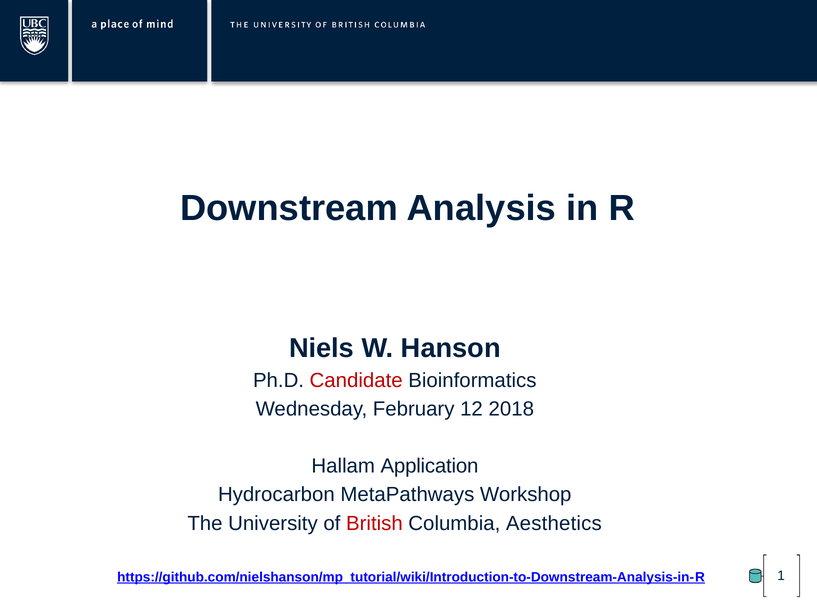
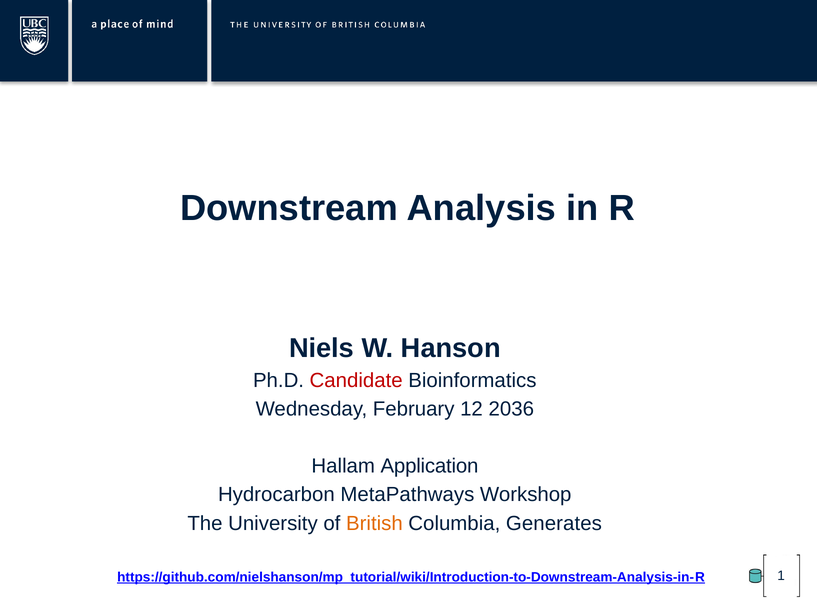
2018: 2018 -> 2036
British colour: red -> orange
Aesthetics: Aesthetics -> Generates
